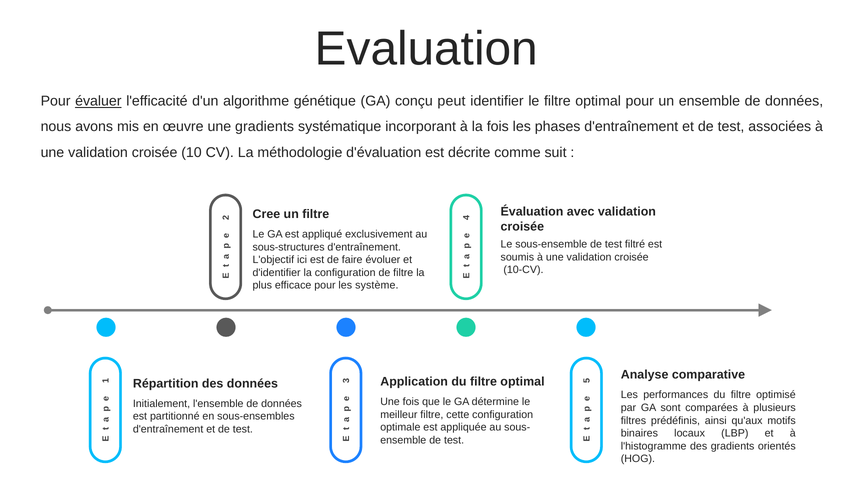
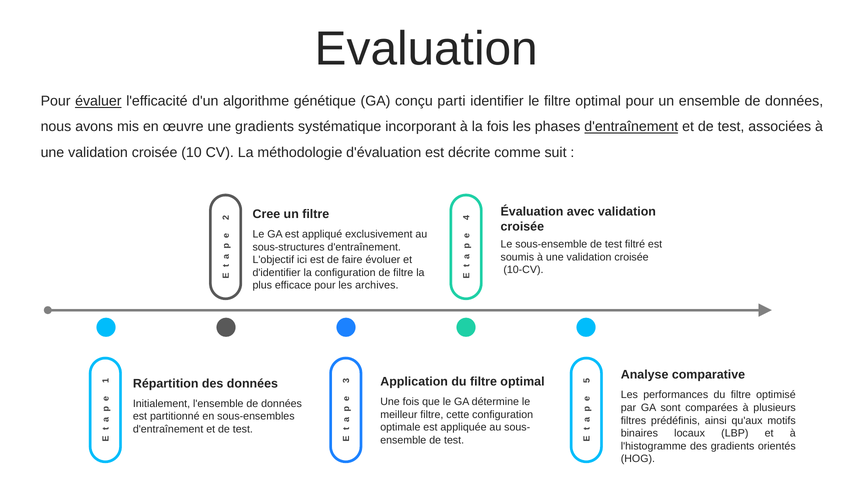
peut: peut -> parti
d'entraînement at (631, 127) underline: none -> present
système: système -> archives
